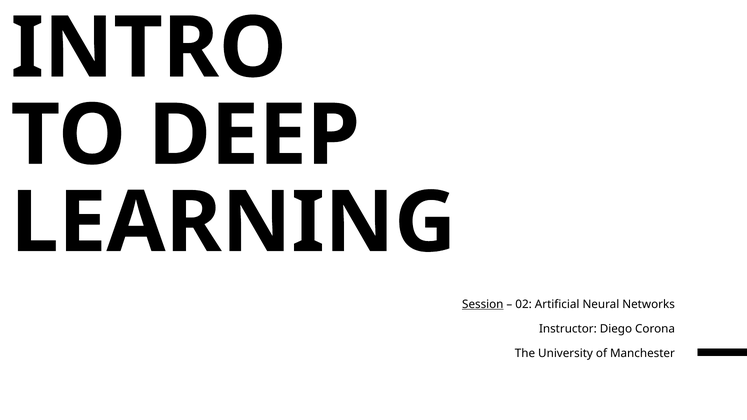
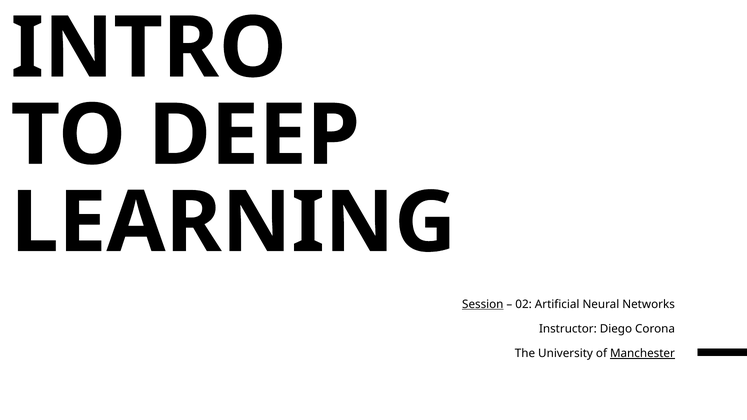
Manchester underline: none -> present
